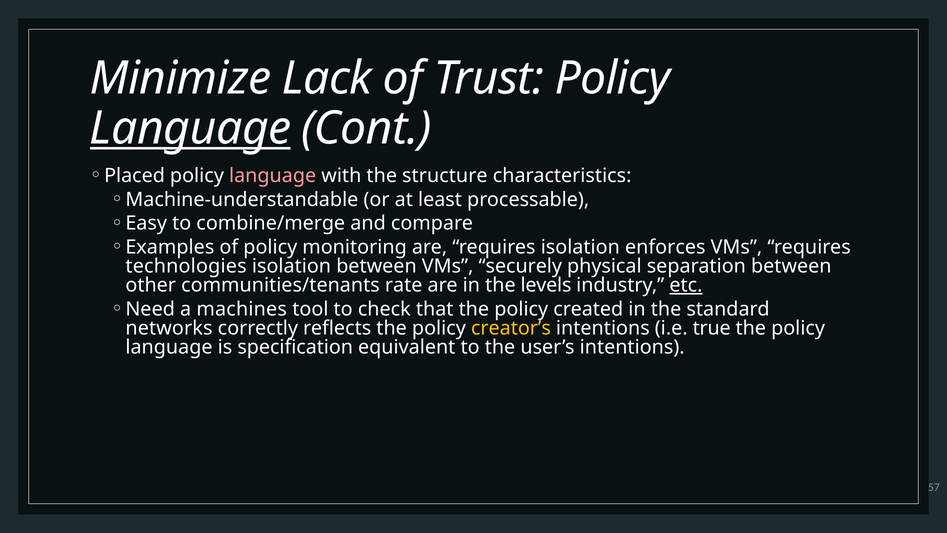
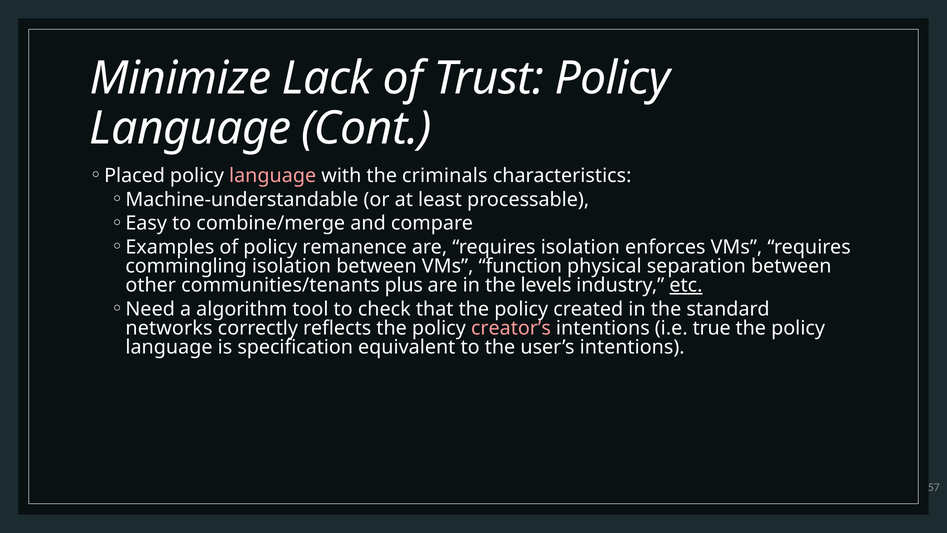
Language at (190, 128) underline: present -> none
structure: structure -> criminals
monitoring: monitoring -> remanence
technologies: technologies -> commingling
securely: securely -> function
rate: rate -> plus
machines: machines -> algorithm
creator’s colour: yellow -> pink
